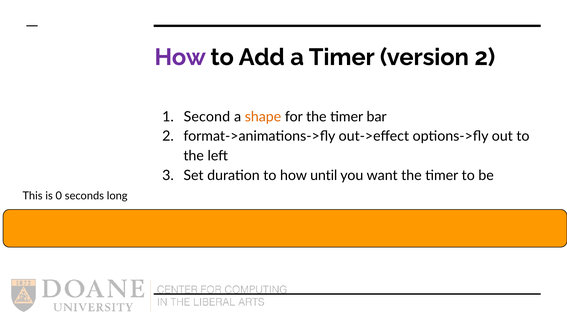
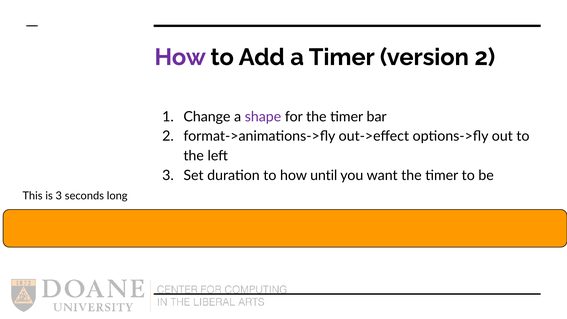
Second: Second -> Change
shape colour: orange -> purple
is 0: 0 -> 3
